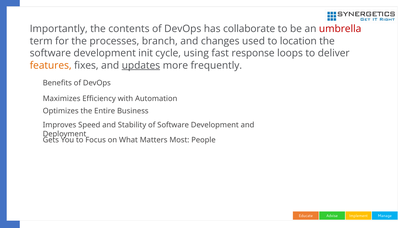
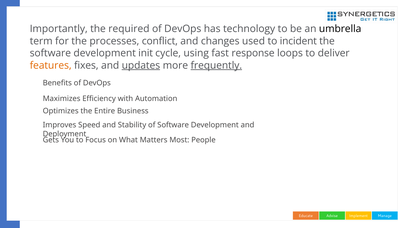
contents: contents -> required
collaborate: collaborate -> technology
umbrella colour: red -> black
branch: branch -> conflict
location: location -> incident
frequently underline: none -> present
